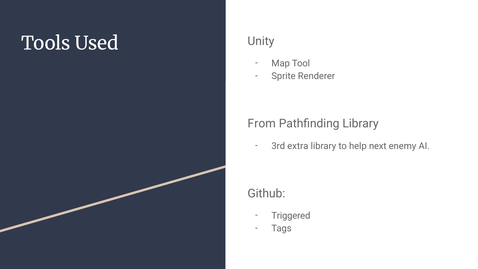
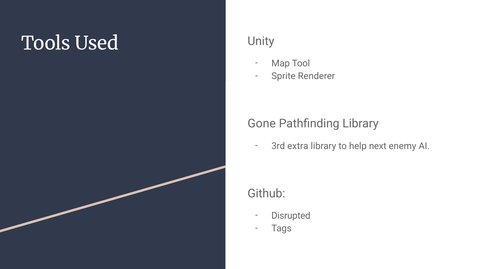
From: From -> Gone
Triggered: Triggered -> Disrupted
